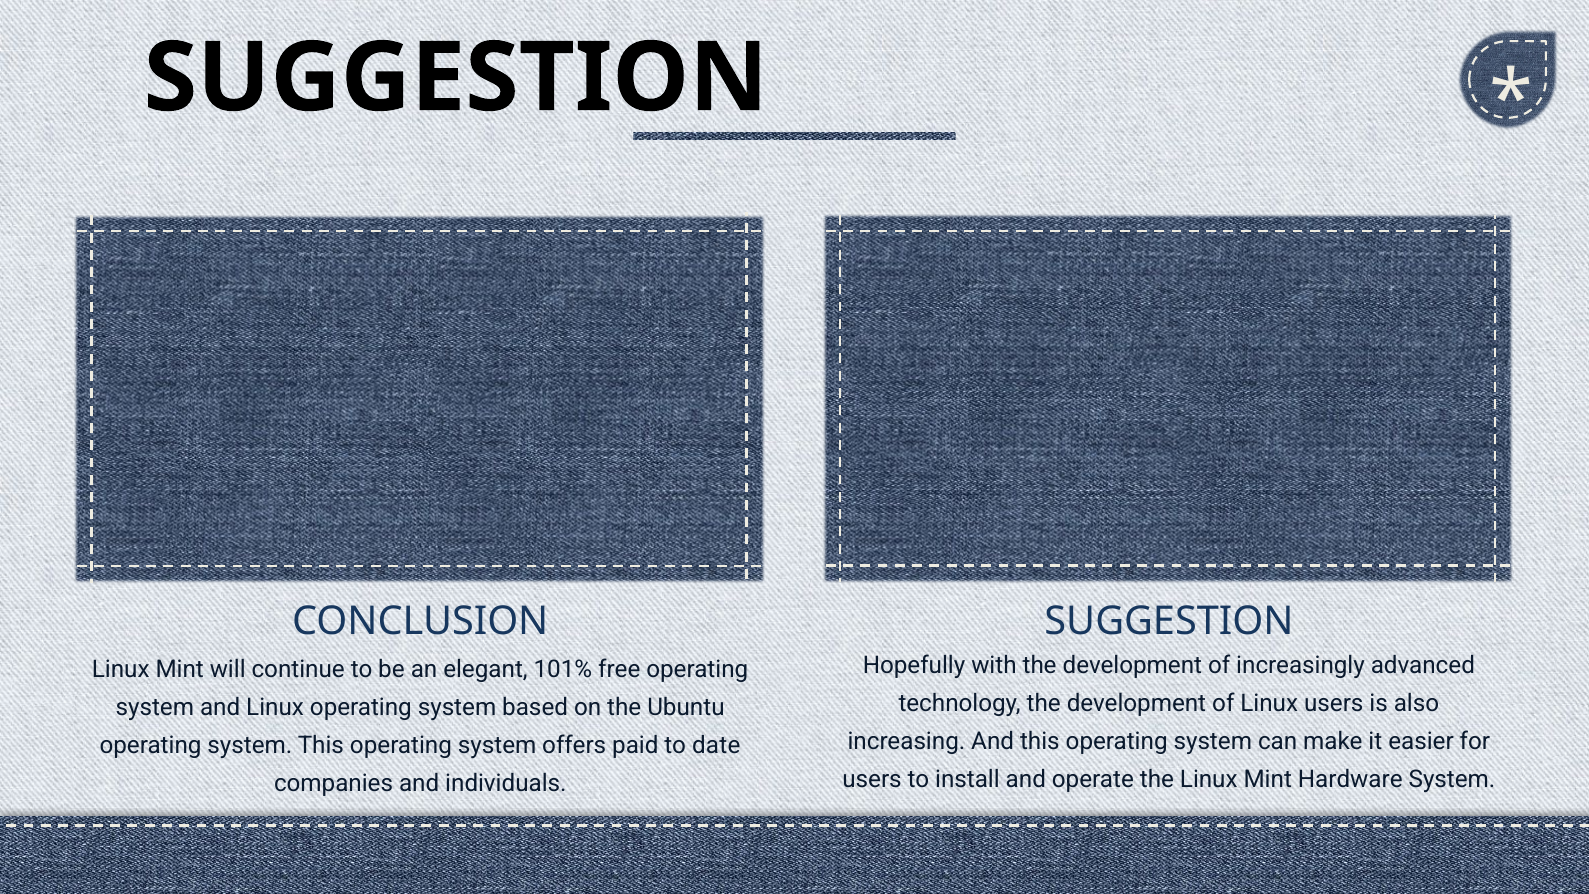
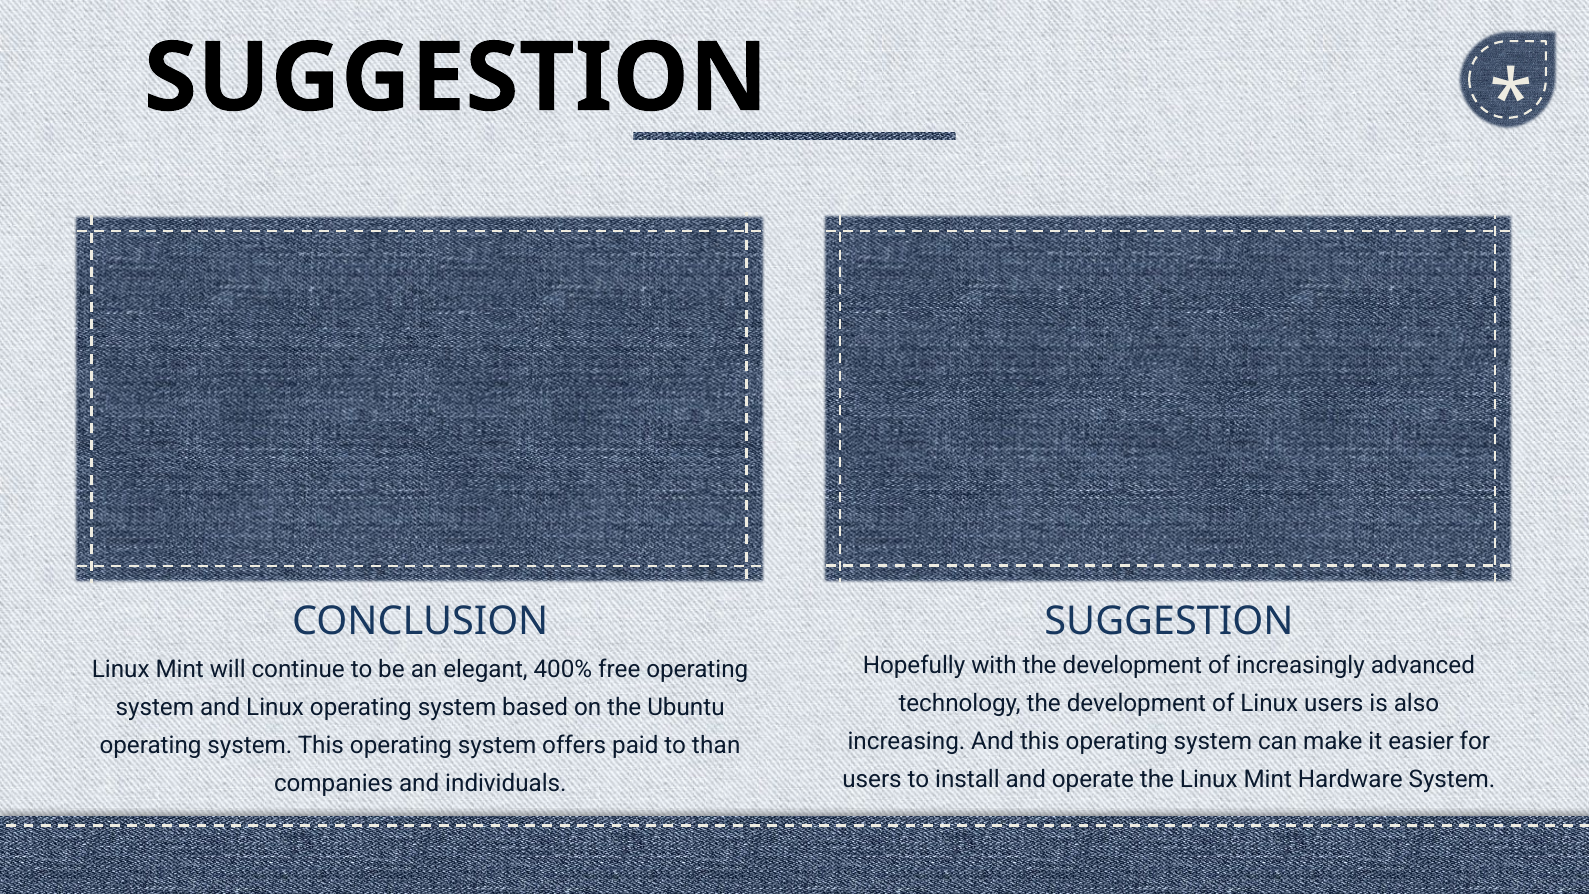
101%: 101% -> 400%
date: date -> than
